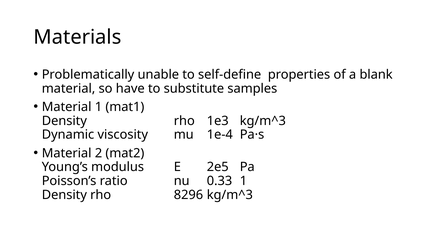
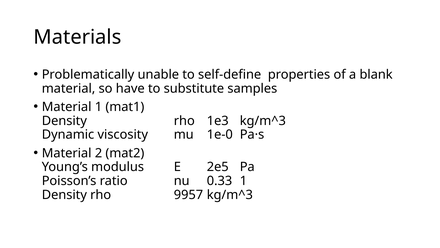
1e-4: 1e-4 -> 1e-0
8296: 8296 -> 9957
